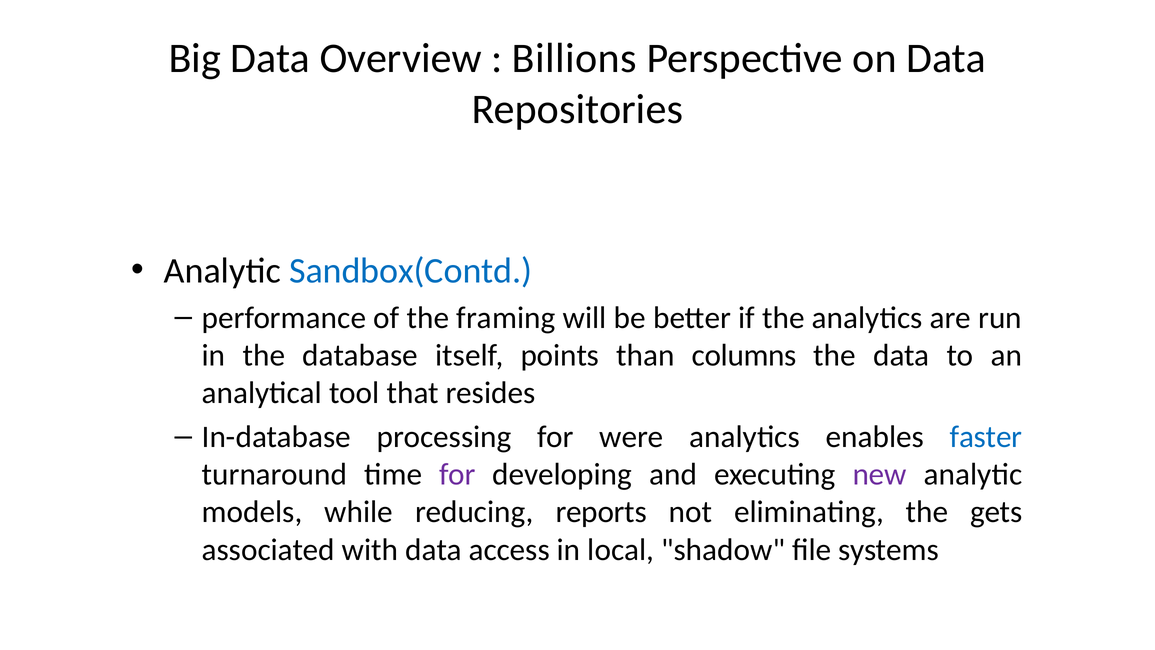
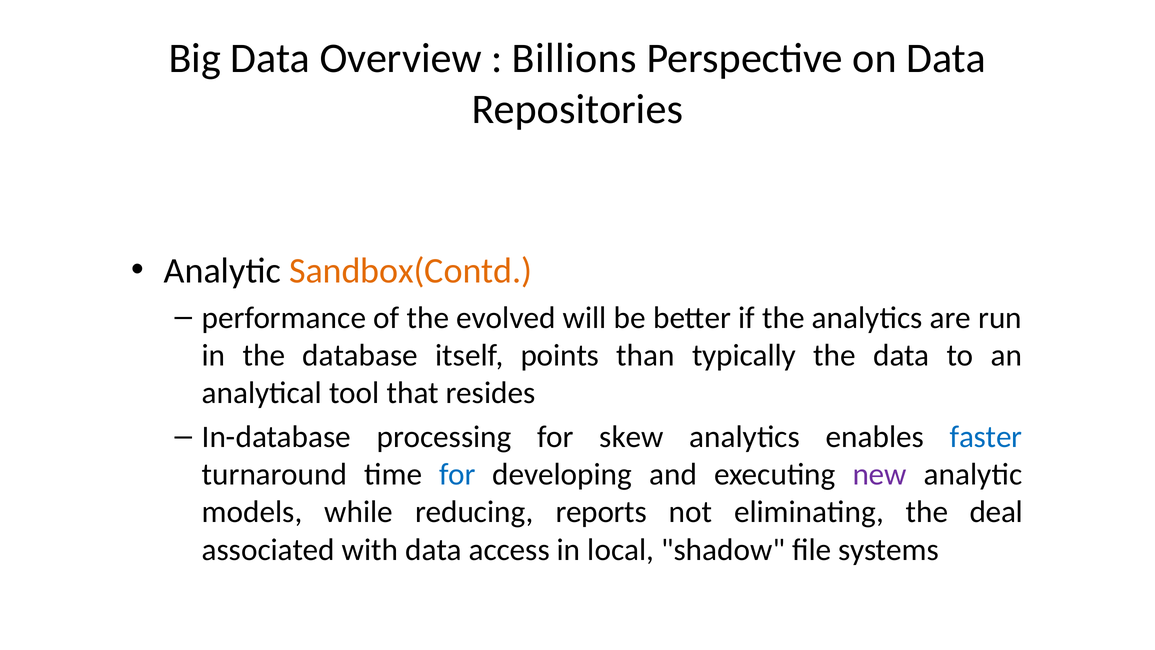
Sandbox(Contd colour: blue -> orange
framing: framing -> evolved
columns: columns -> typically
were: were -> skew
for at (457, 474) colour: purple -> blue
gets: gets -> deal
